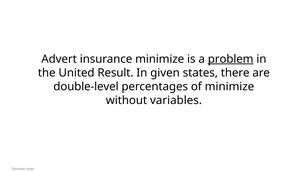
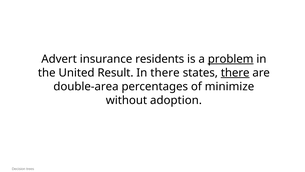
insurance minimize: minimize -> residents
In given: given -> there
there at (235, 73) underline: none -> present
double-level: double-level -> double-area
variables: variables -> adoption
